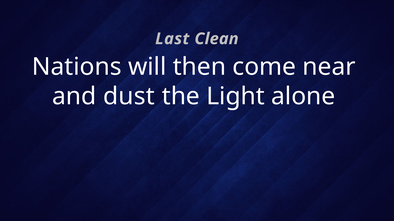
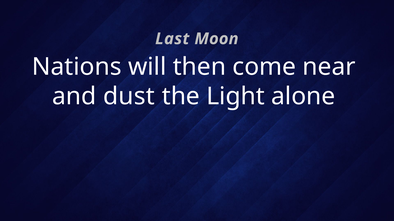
Clean: Clean -> Moon
